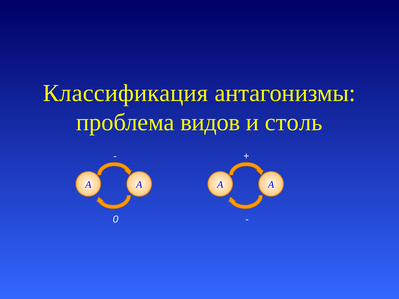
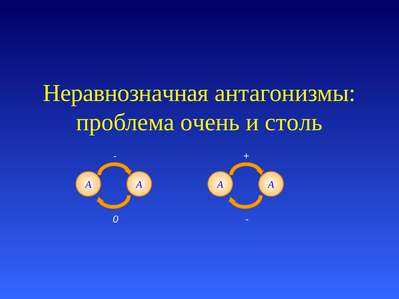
Классификация: Классификация -> Неравнозначная
видов: видов -> очень
